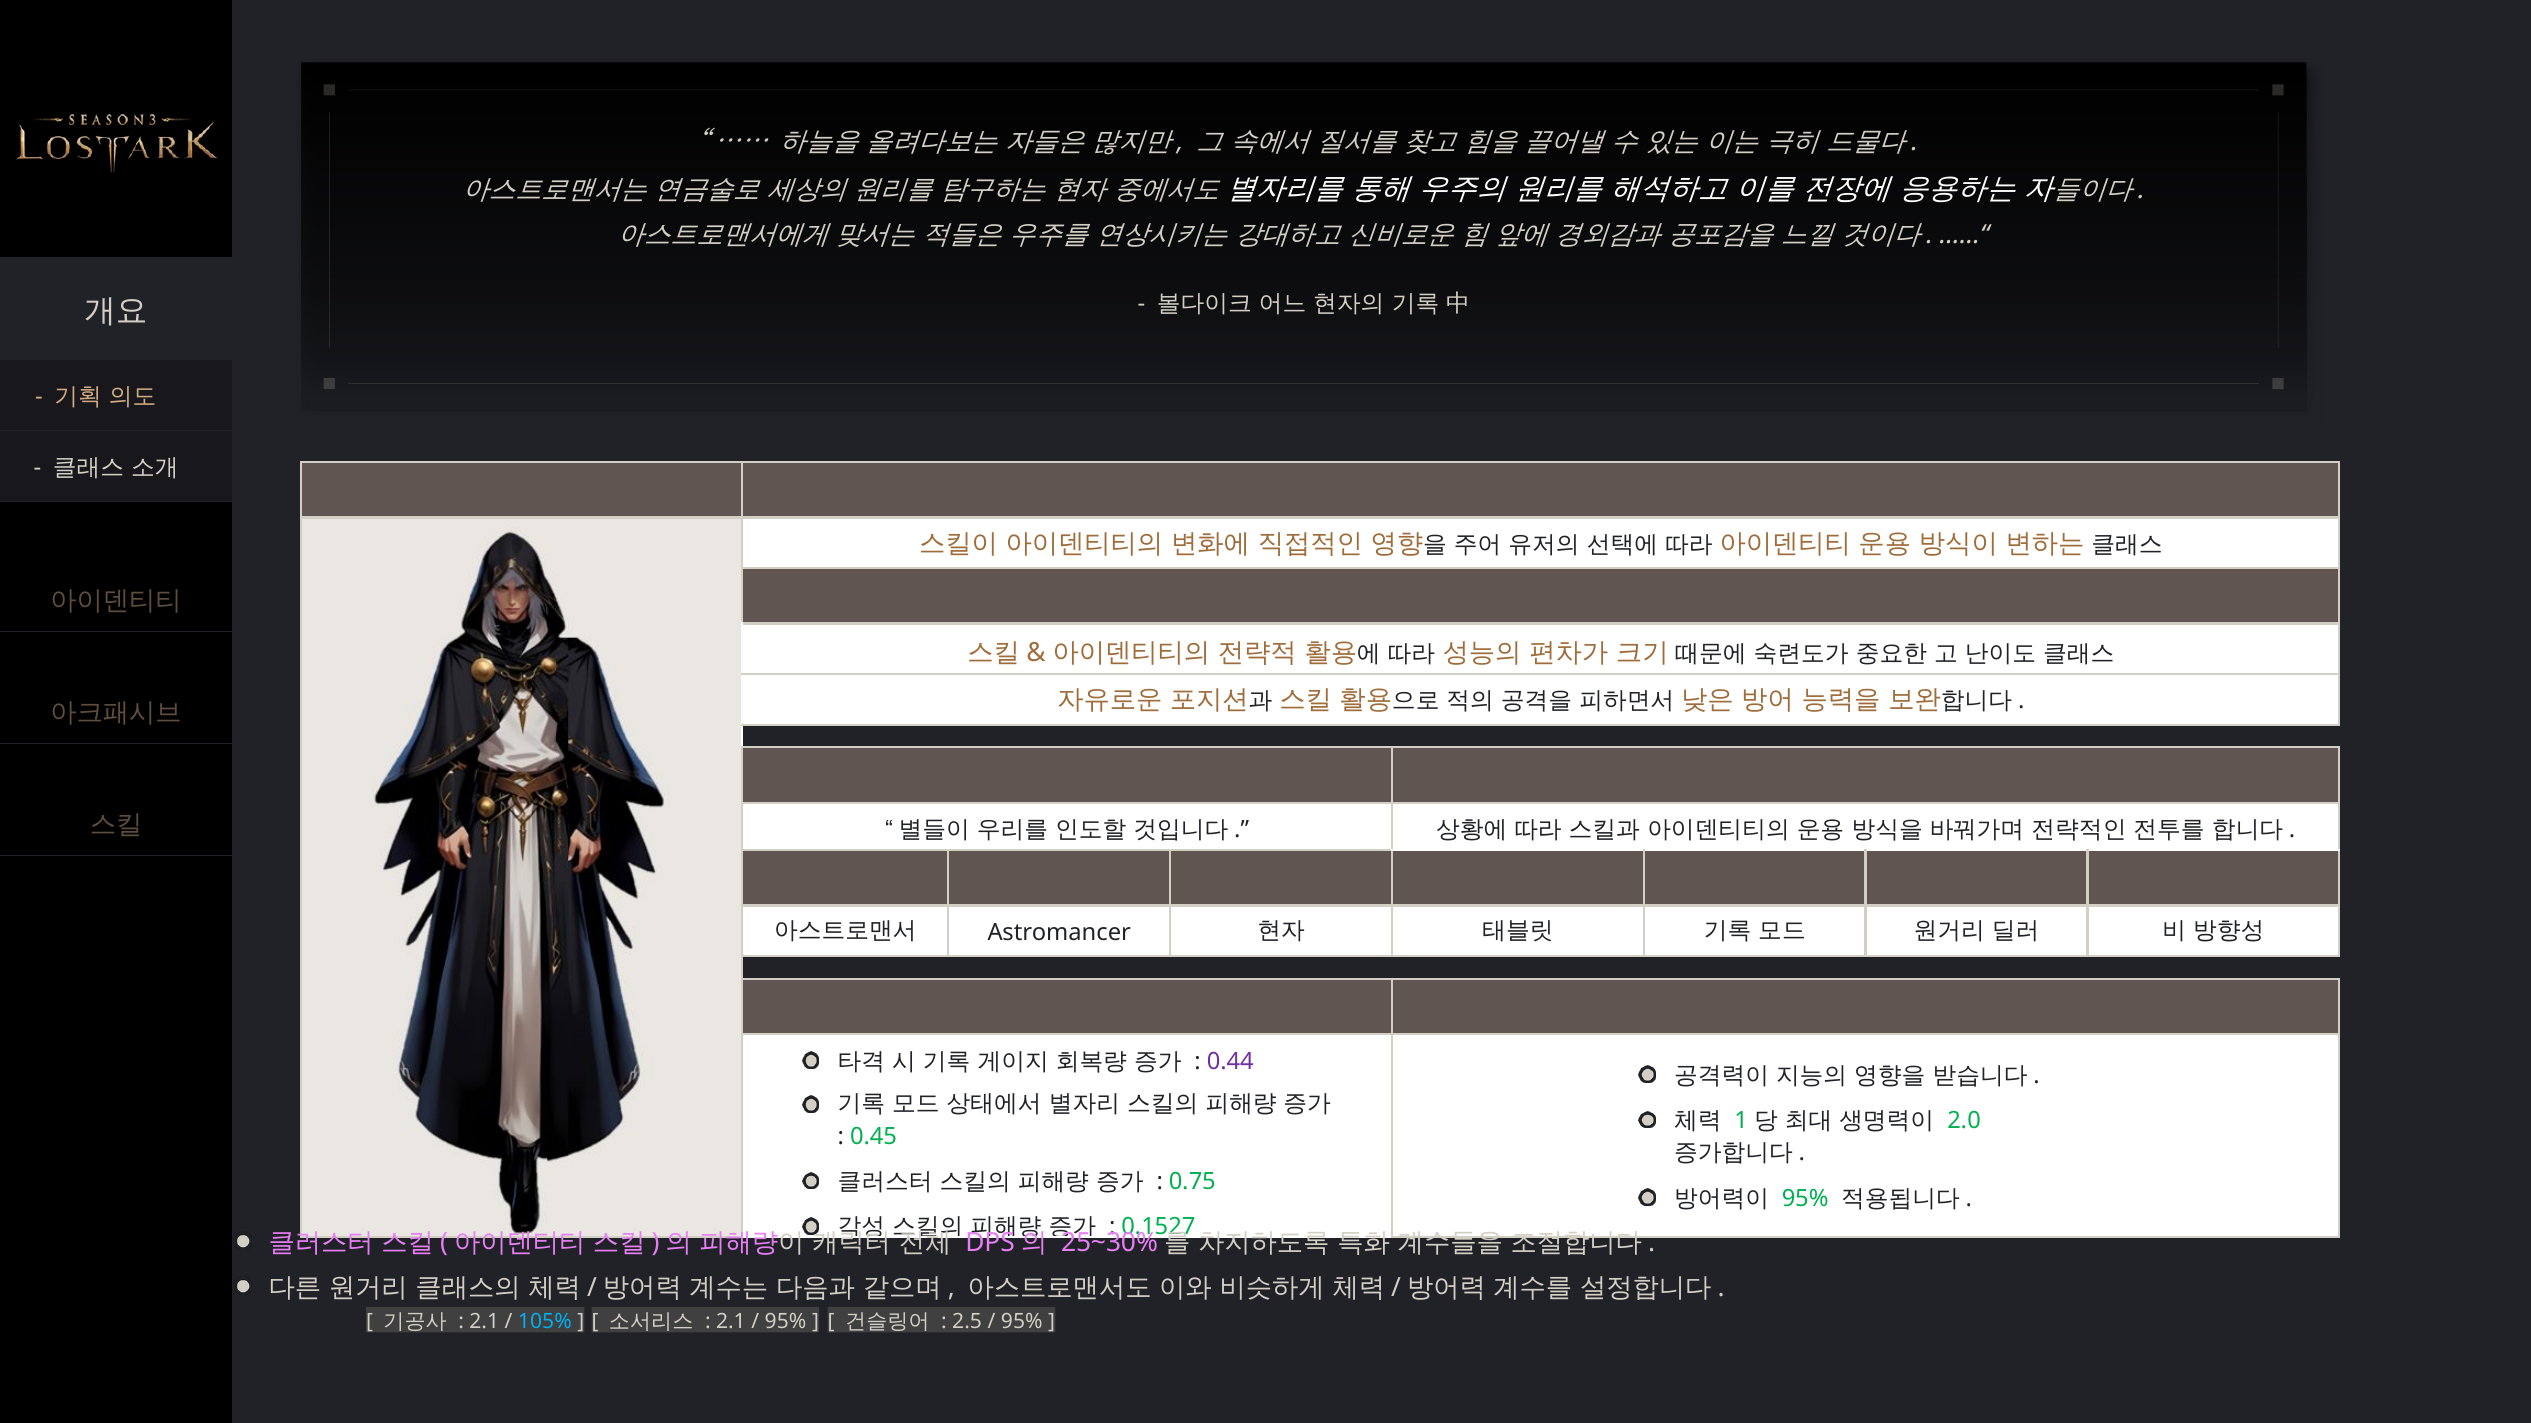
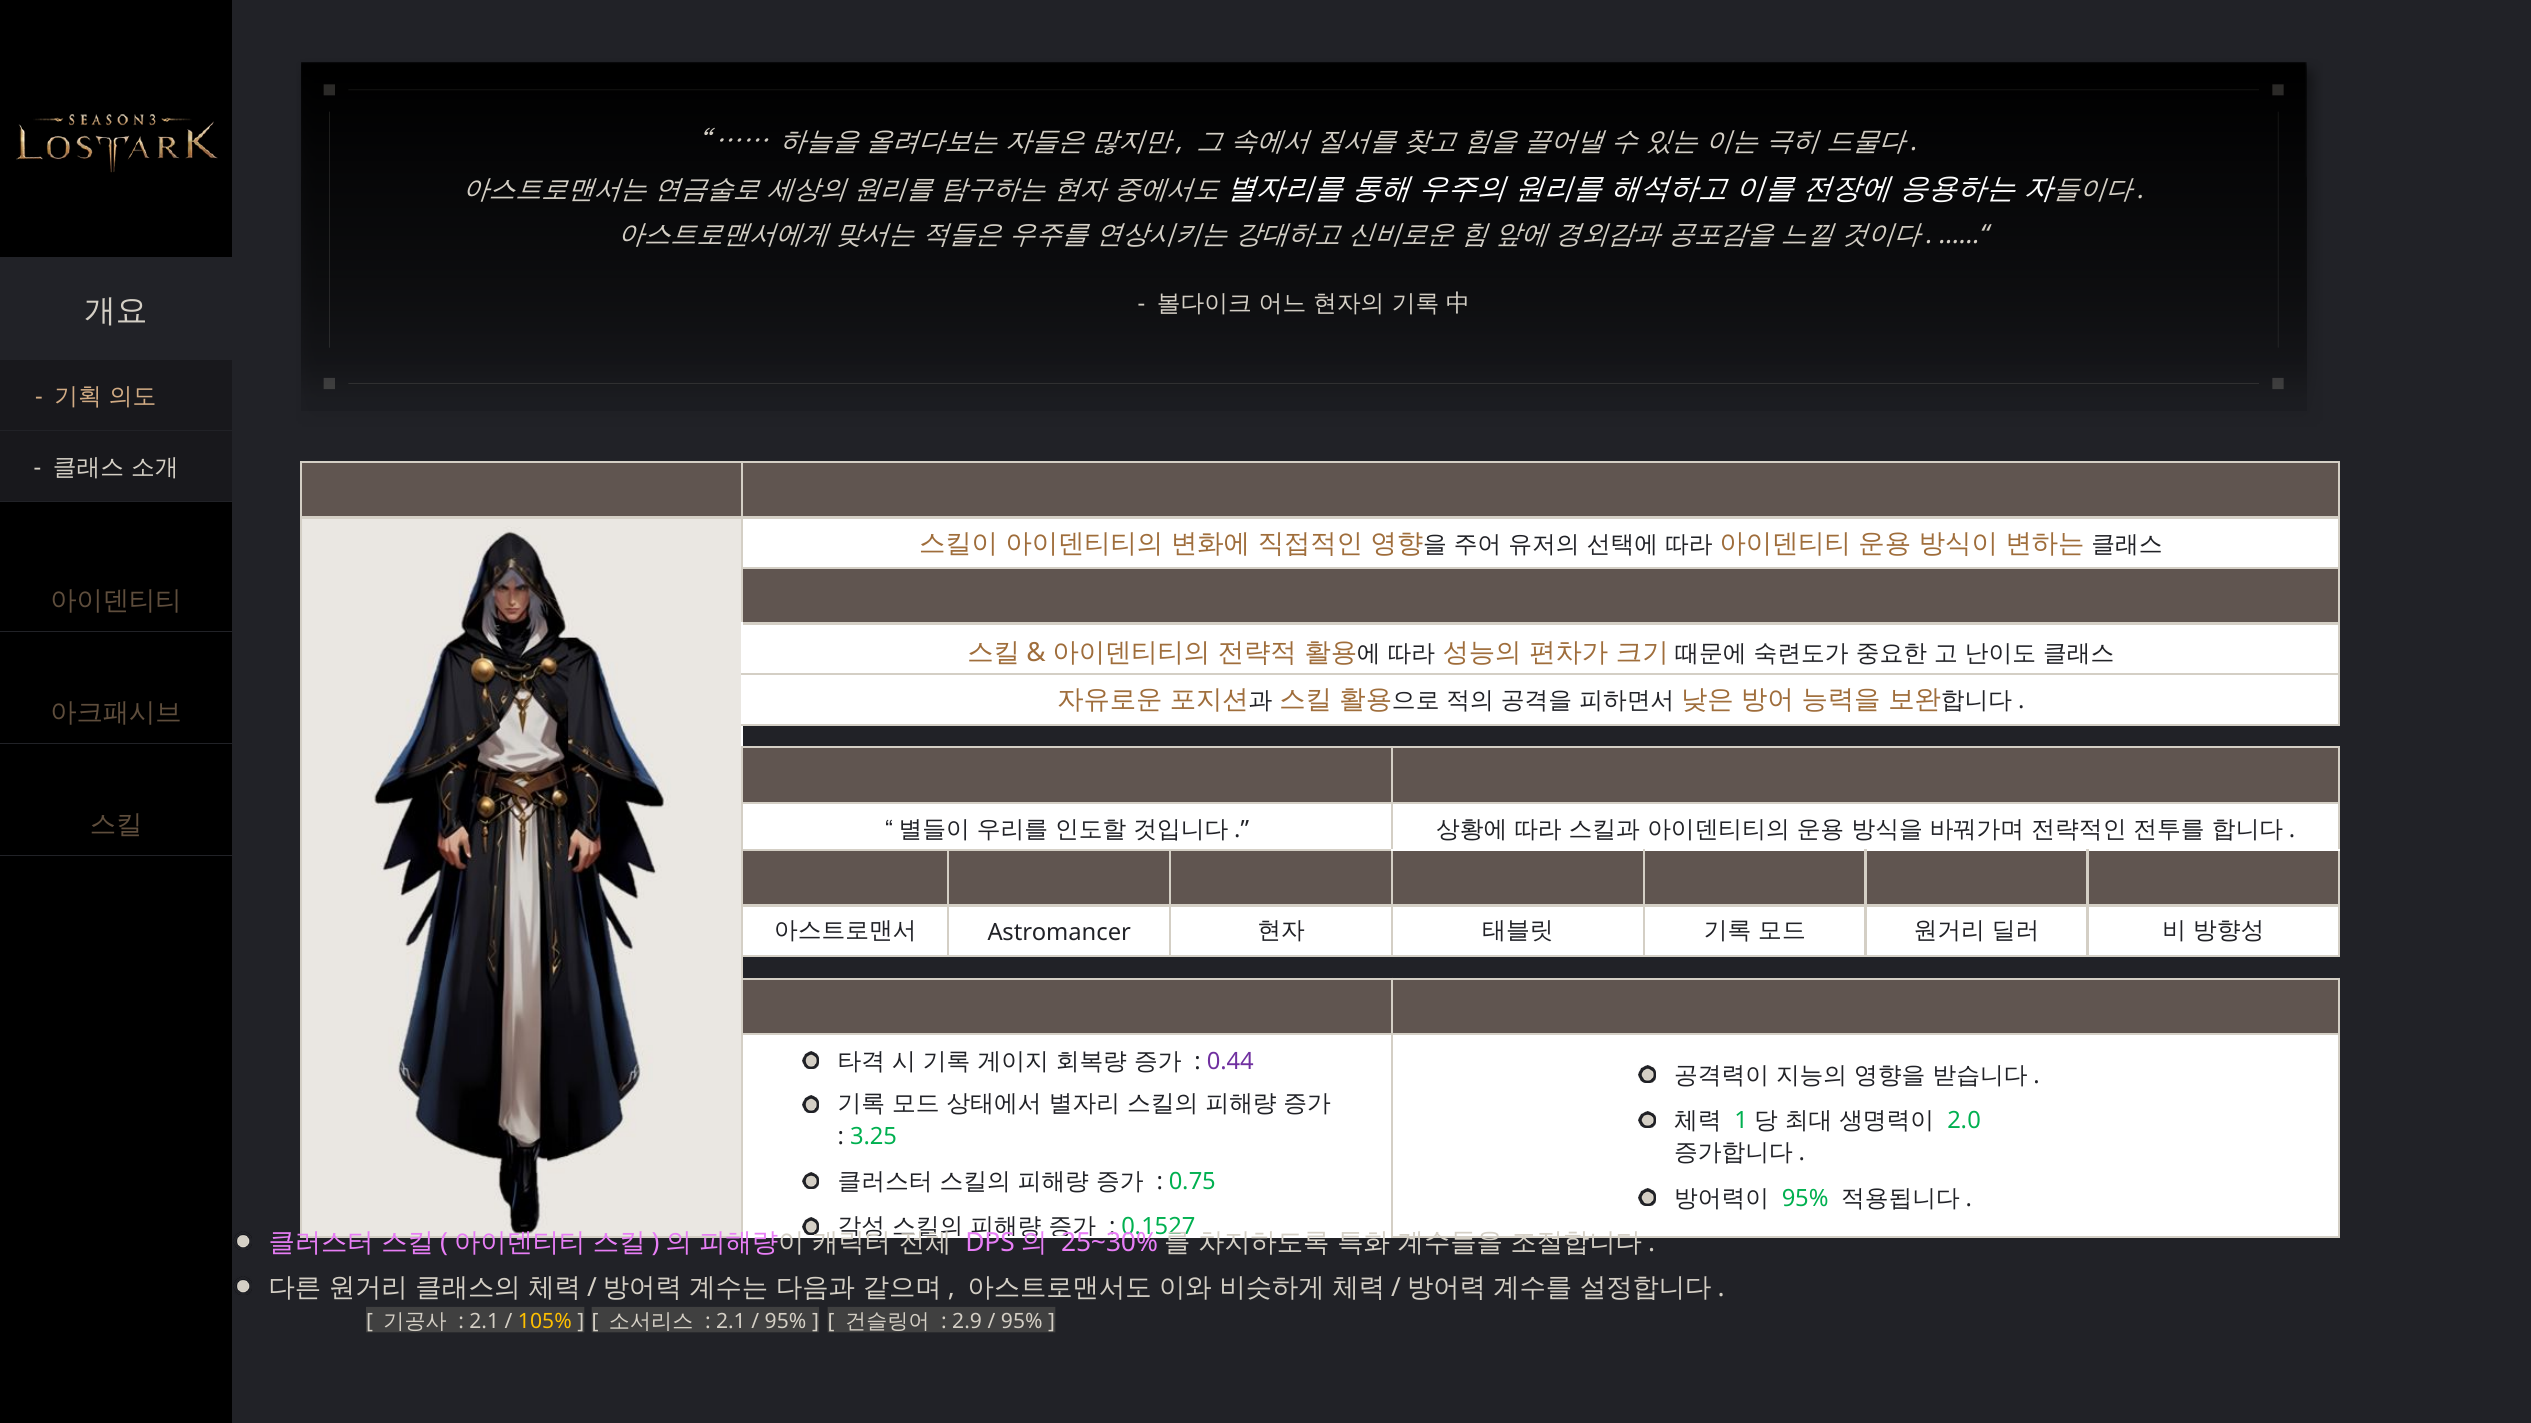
0.45: 0.45 -> 3.25
105% colour: light blue -> yellow
2.5: 2.5 -> 2.9
